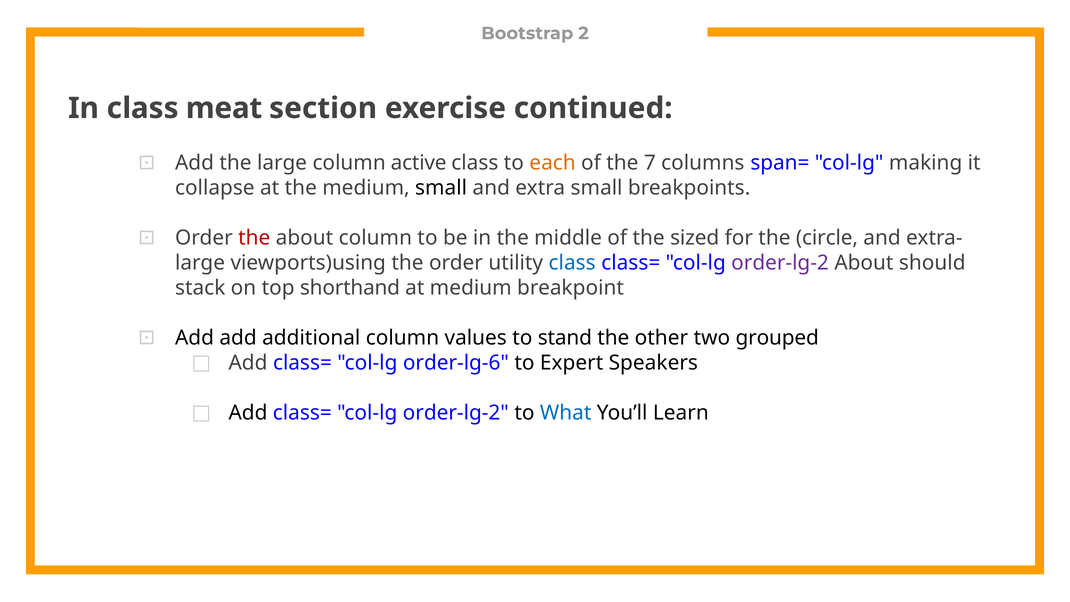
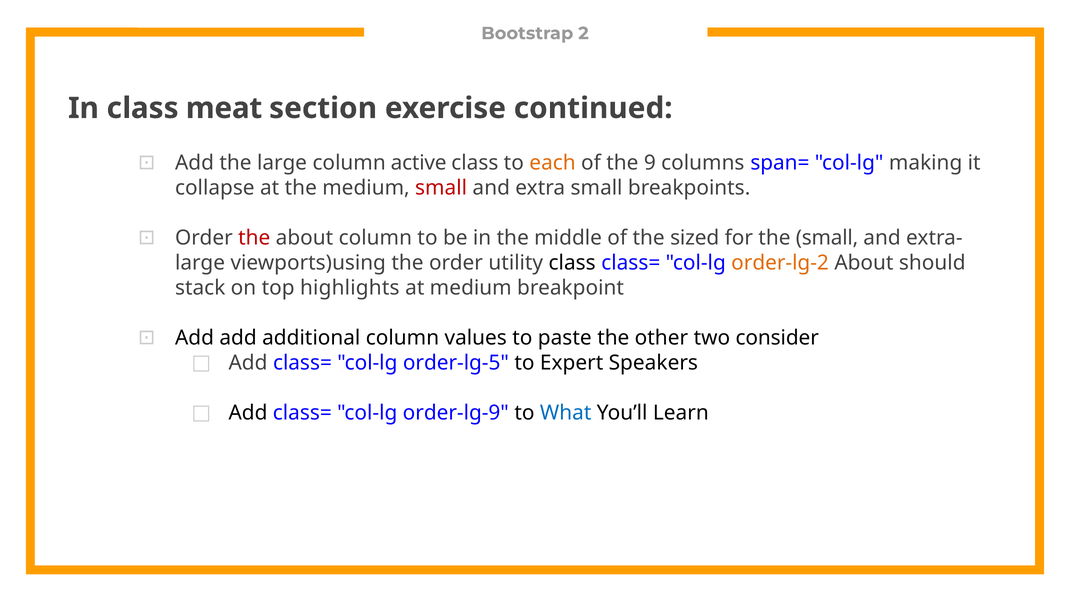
7: 7 -> 9
small at (441, 188) colour: black -> red
the circle: circle -> small
class at (572, 263) colour: blue -> black
order-lg-2 at (780, 263) colour: purple -> orange
shorthand: shorthand -> highlights
stand: stand -> paste
grouped: grouped -> consider
order-lg-6: order-lg-6 -> order-lg-5
Add class= col-lg order-lg-2: order-lg-2 -> order-lg-9
